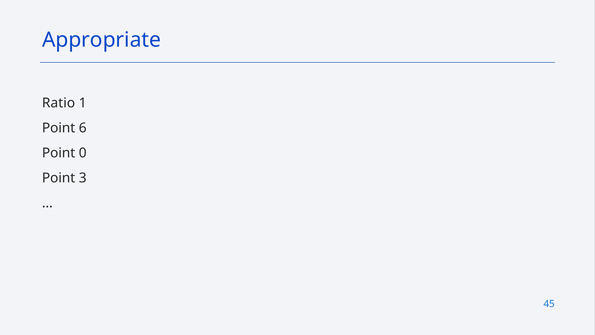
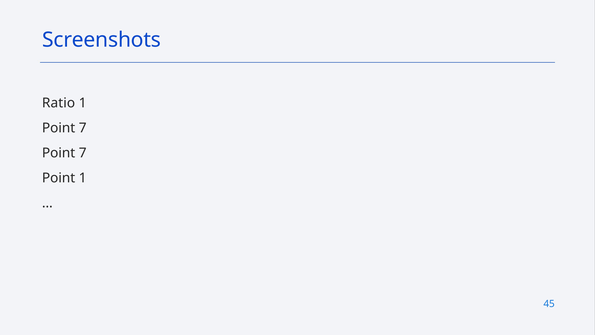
Appropriate: Appropriate -> Screenshots
6 at (83, 128): 6 -> 7
0 at (83, 153): 0 -> 7
Point 3: 3 -> 1
